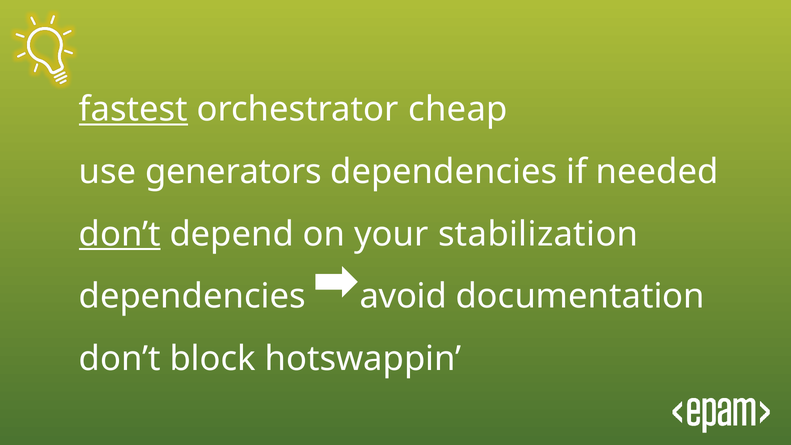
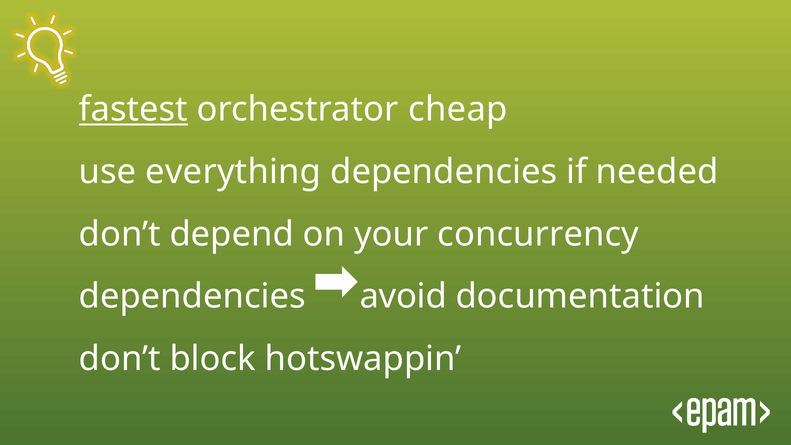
generators: generators -> everything
don’t at (120, 234) underline: present -> none
stabilization: stabilization -> concurrency
